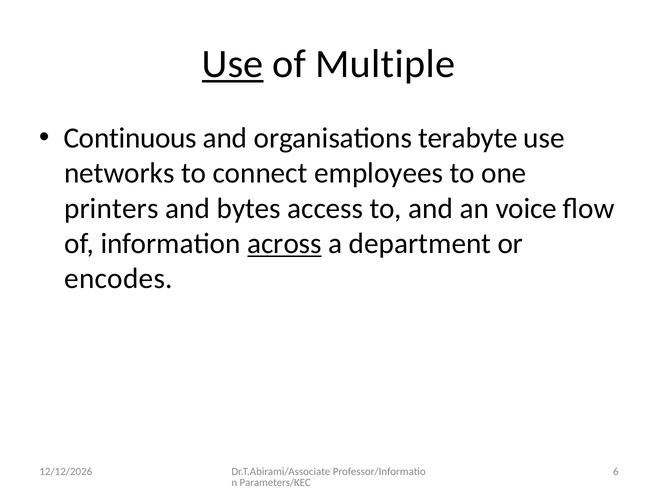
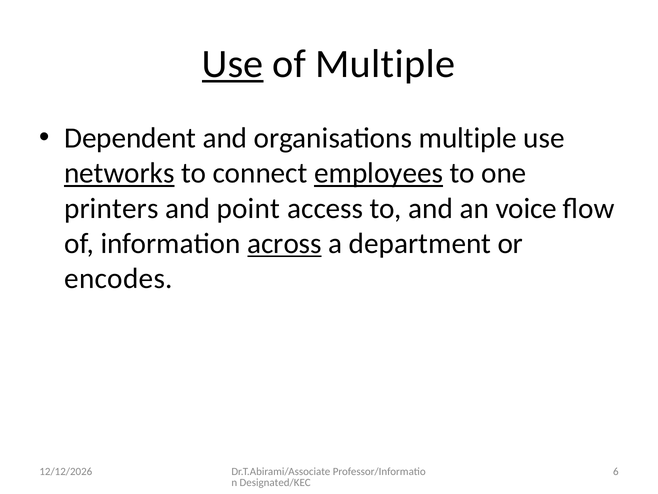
Continuous: Continuous -> Dependent
organisations terabyte: terabyte -> multiple
networks underline: none -> present
employees underline: none -> present
bytes: bytes -> point
Parameters/KEC: Parameters/KEC -> Designated/KEC
